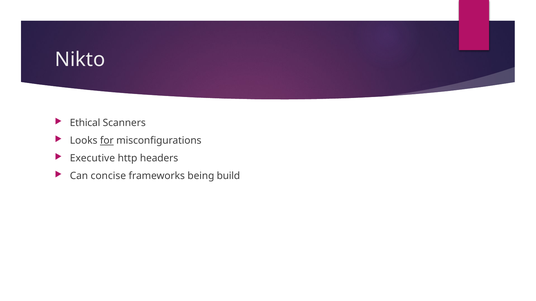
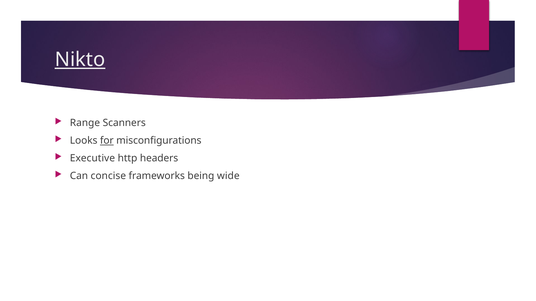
Nikto underline: none -> present
Ethical: Ethical -> Range
build: build -> wide
